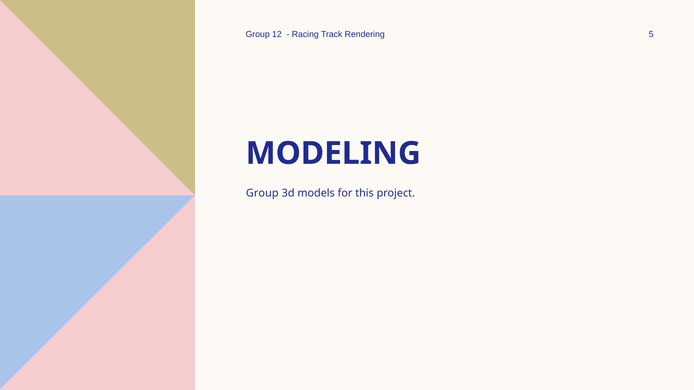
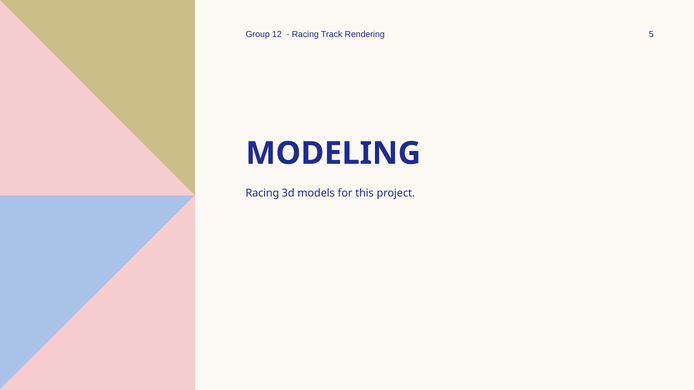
Group at (262, 193): Group -> Racing
